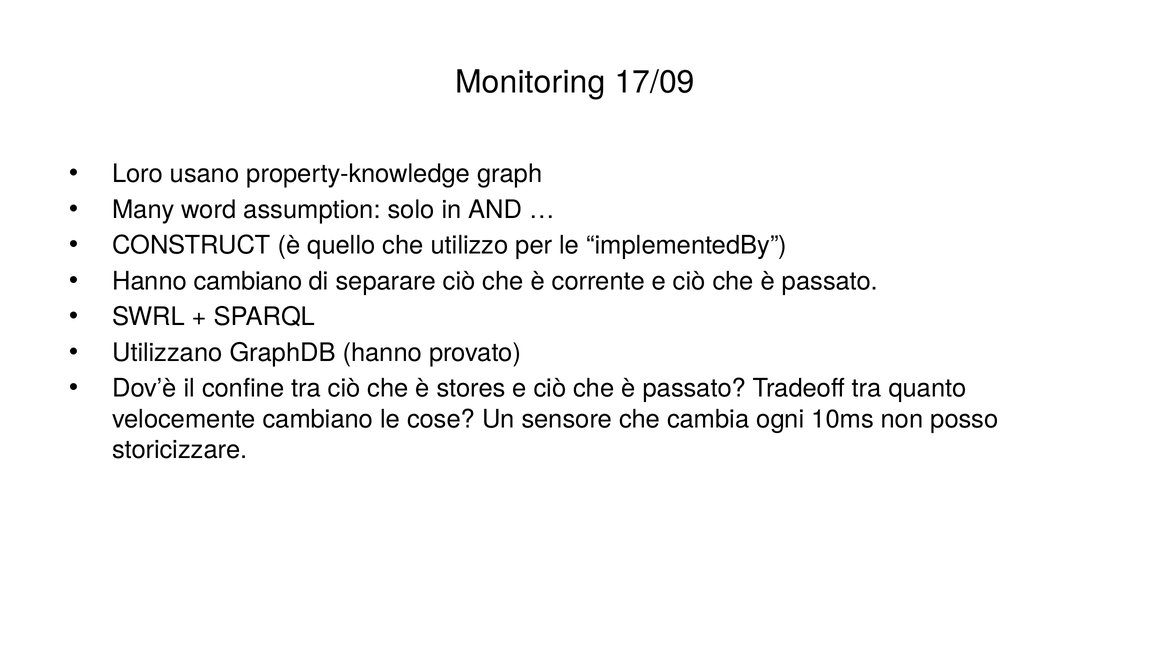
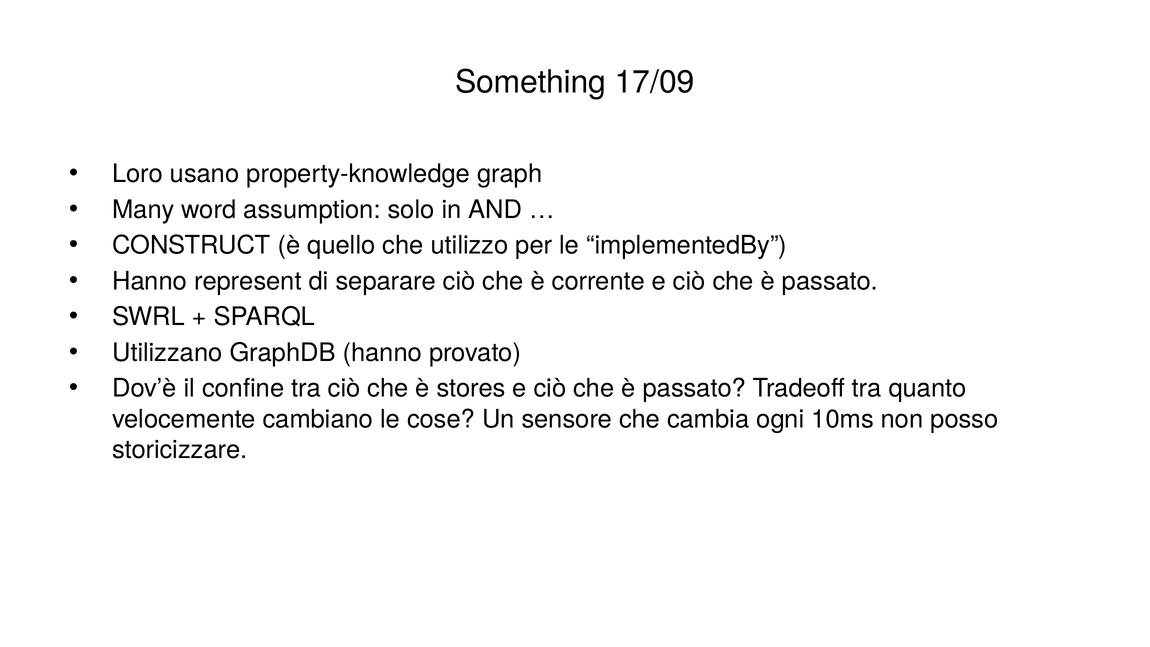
Monitoring: Monitoring -> Something
Hanno cambiano: cambiano -> represent
